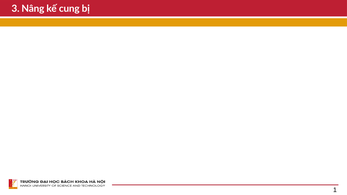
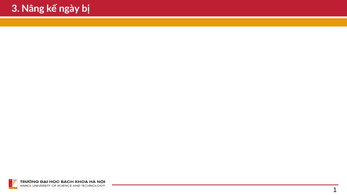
cung: cung -> ngày
